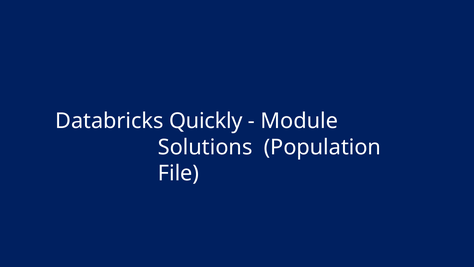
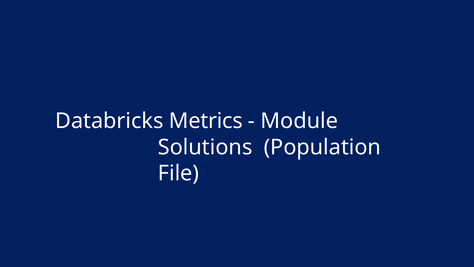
Quickly: Quickly -> Metrics
